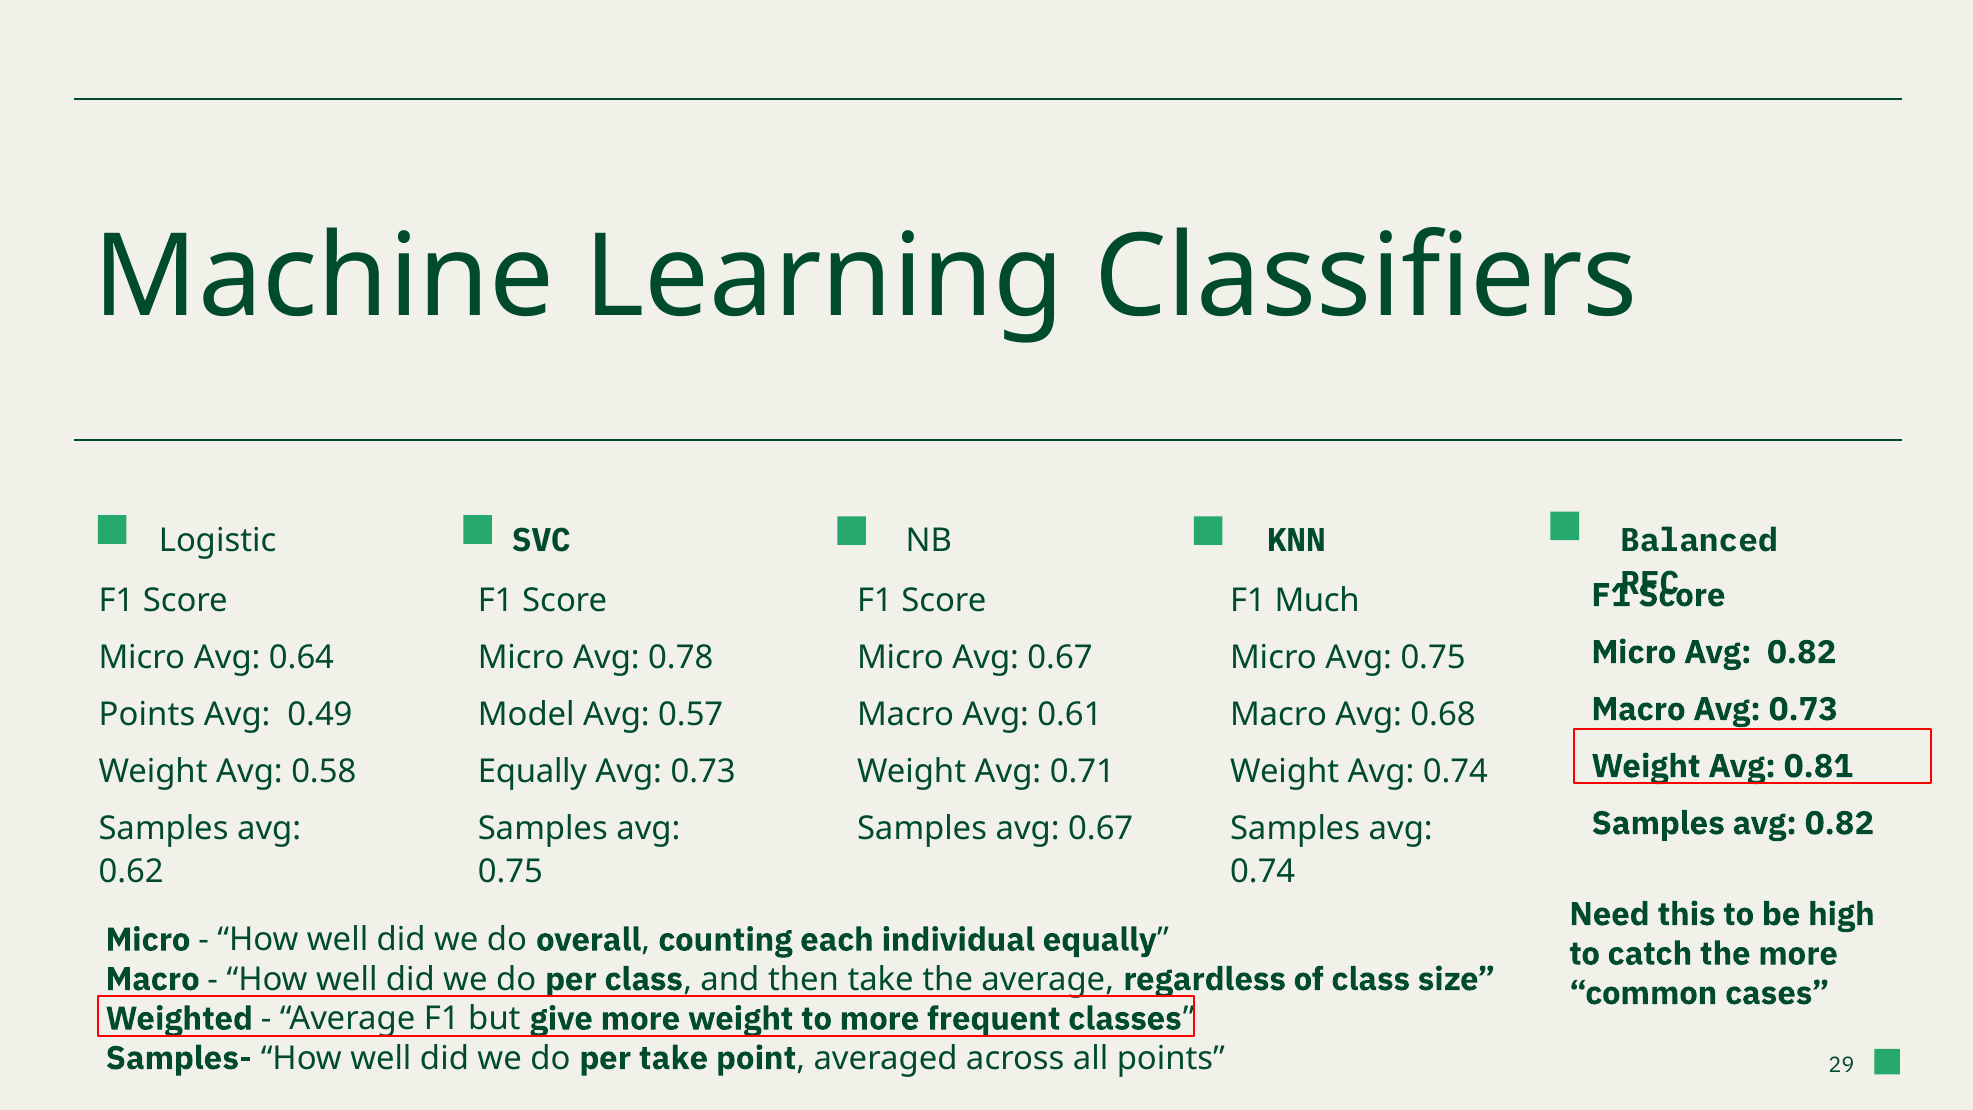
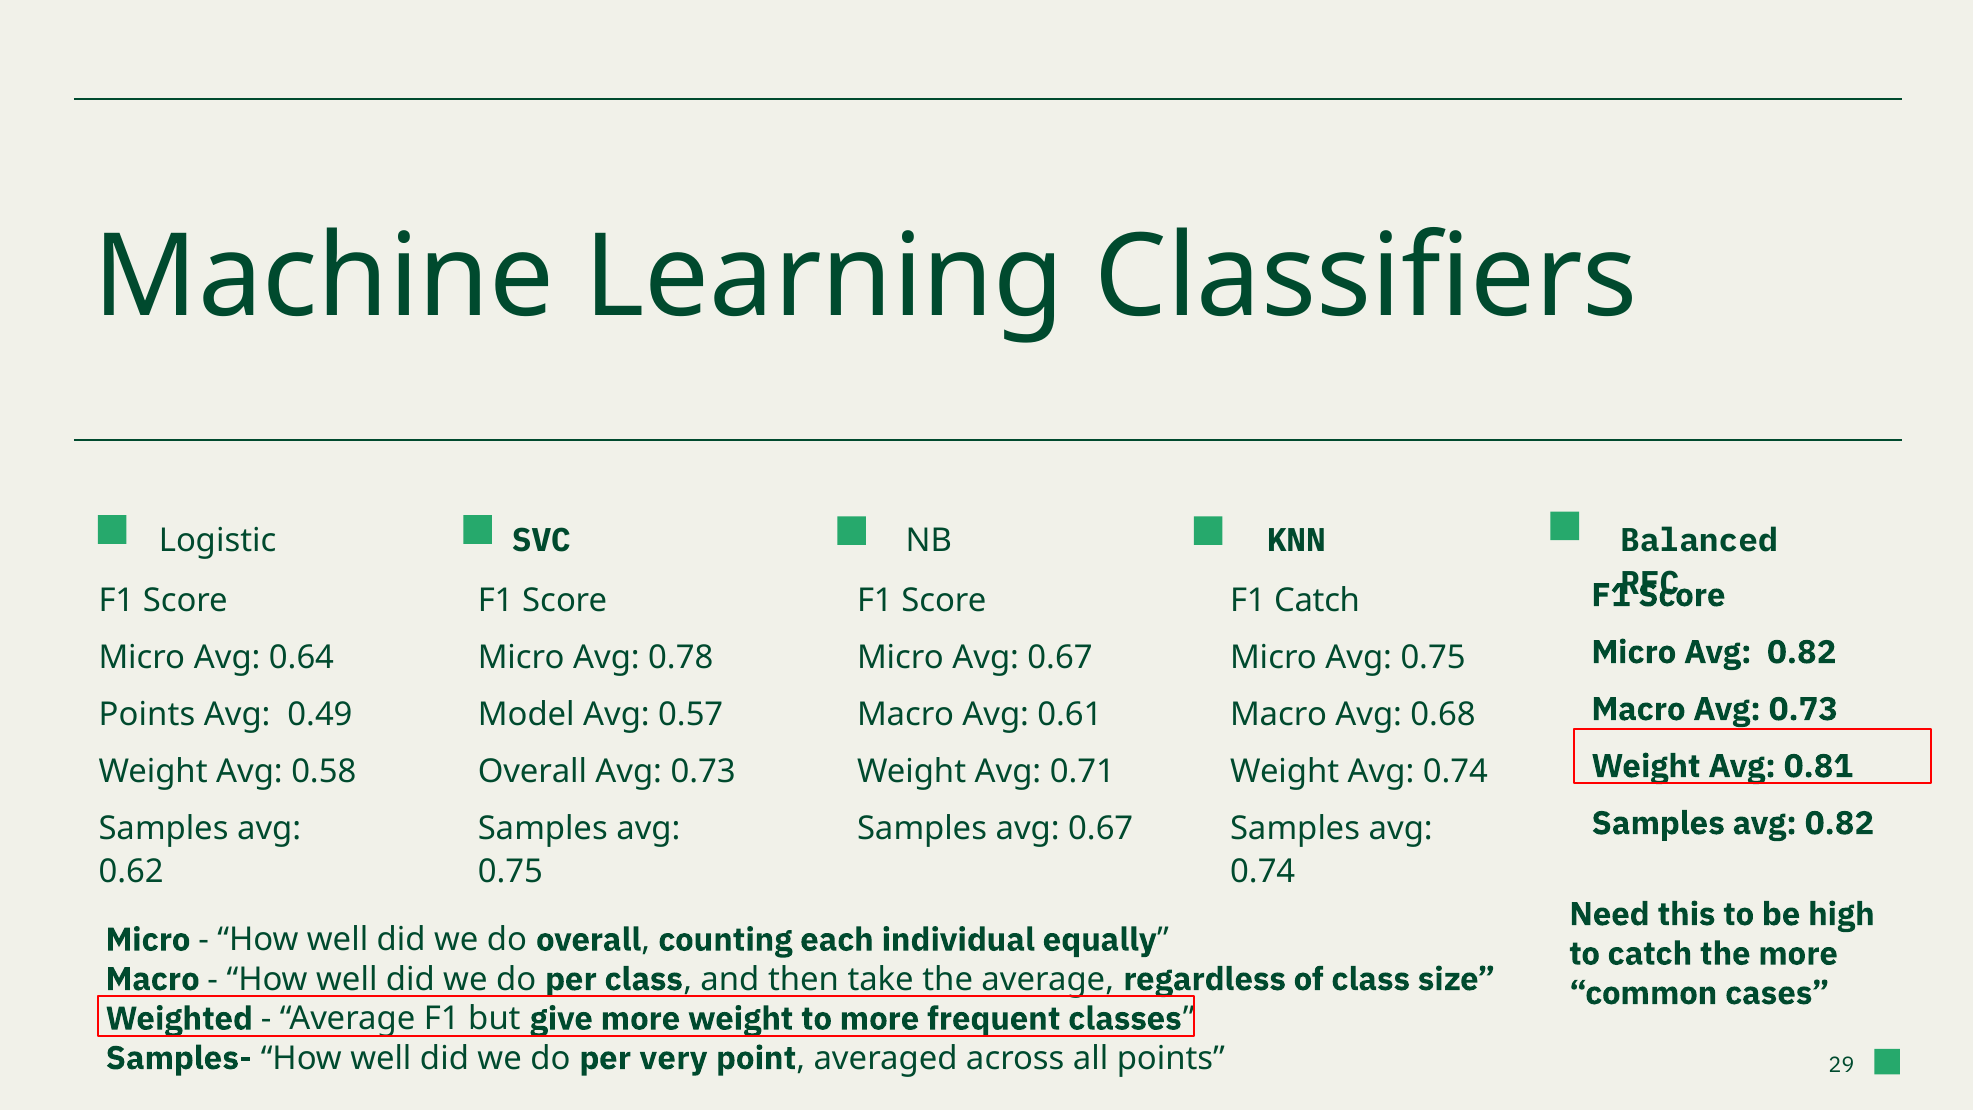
F1 Much: Much -> Catch
Equally at (533, 772): Equally -> Overall
per take: take -> very
